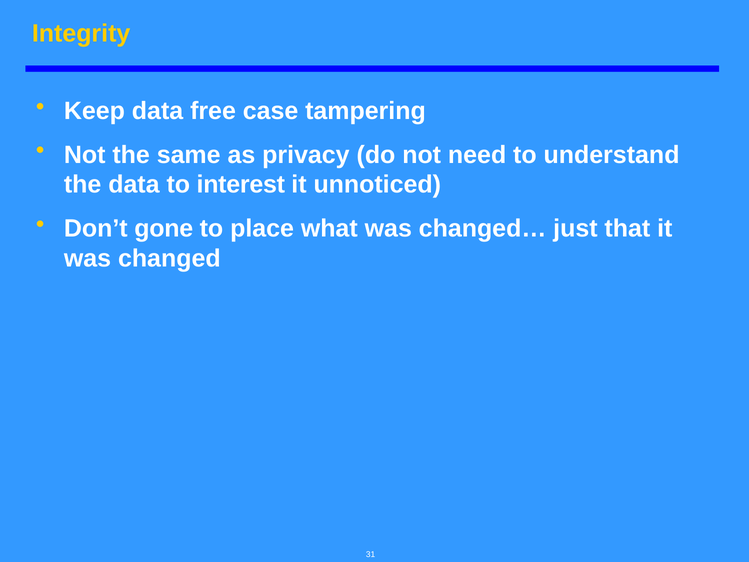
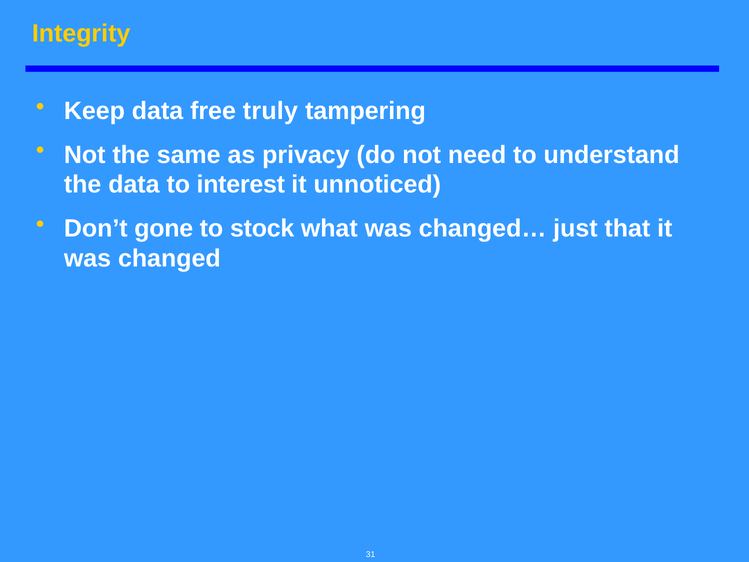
case: case -> truly
place: place -> stock
